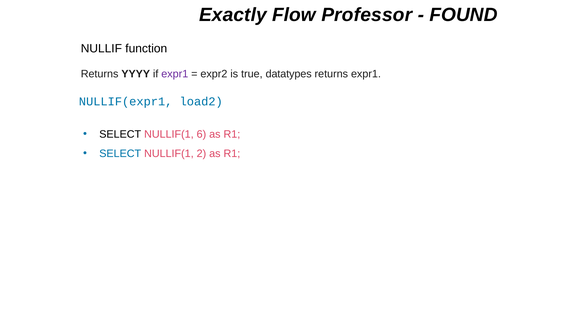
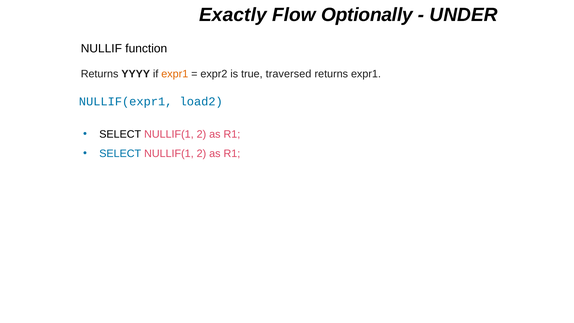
Professor: Professor -> Optionally
FOUND: FOUND -> UNDER
expr1 at (175, 74) colour: purple -> orange
datatypes: datatypes -> traversed
6 at (201, 134): 6 -> 2
